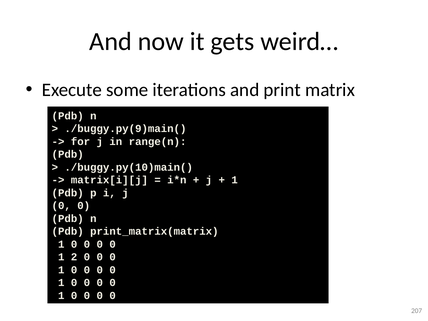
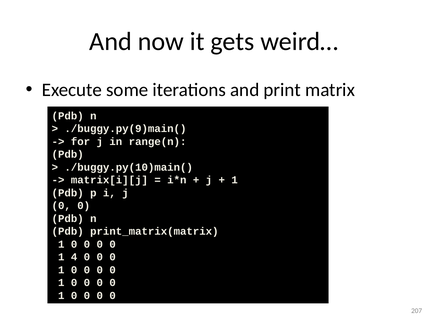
2: 2 -> 4
